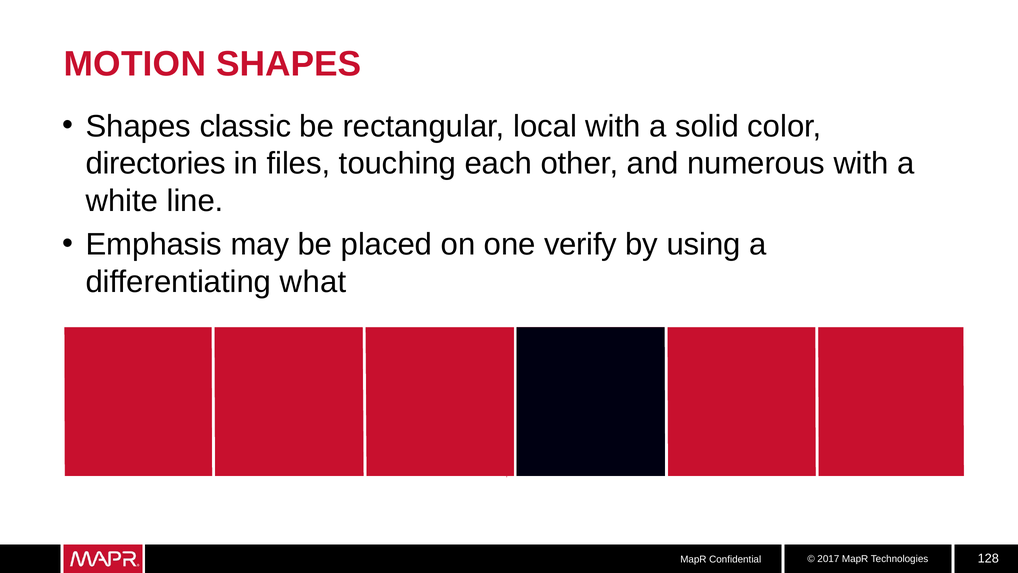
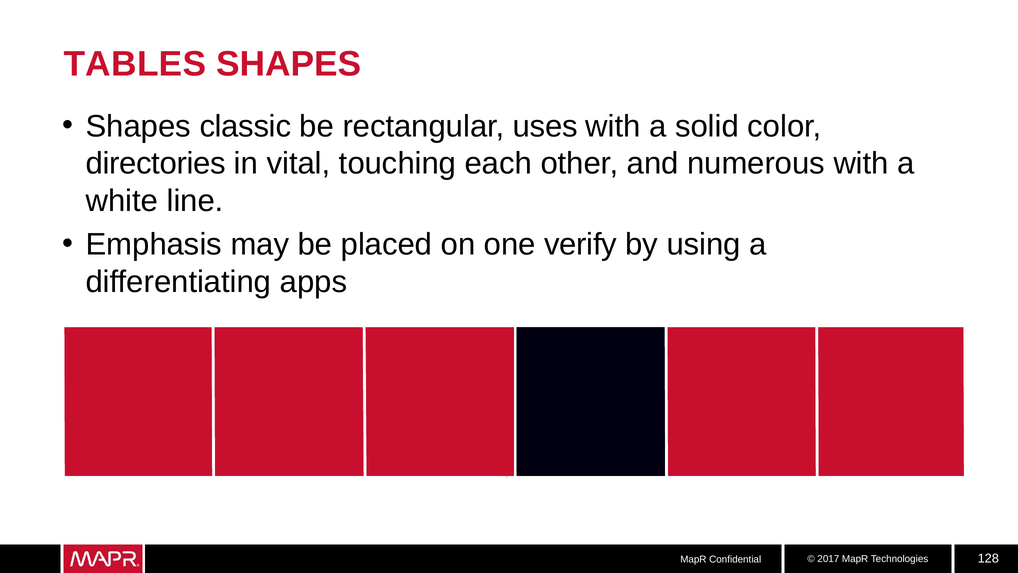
MOTION: MOTION -> TABLES
local: local -> uses
files: files -> vital
what: what -> apps
